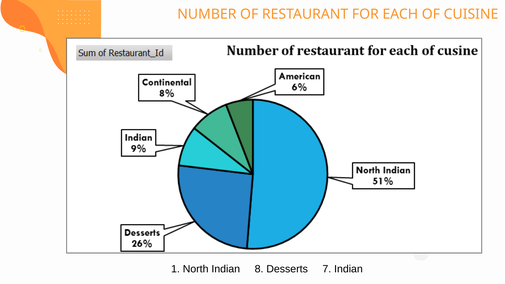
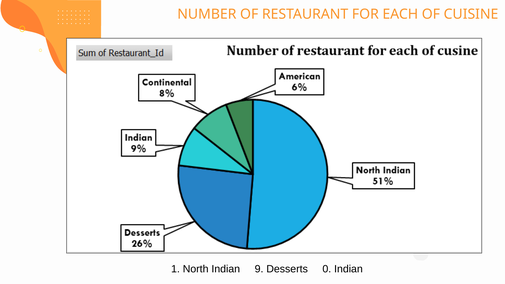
8: 8 -> 9
7: 7 -> 0
